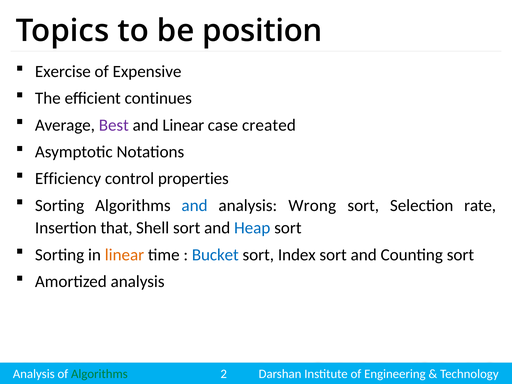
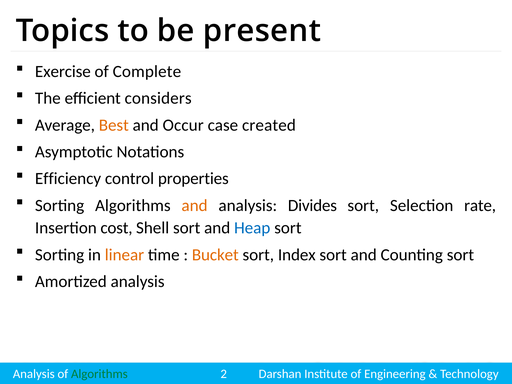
position: position -> present
Expensive: Expensive -> Complete
continues: continues -> considers
Best colour: purple -> orange
and Linear: Linear -> Occur
and at (195, 205) colour: blue -> orange
Wrong: Wrong -> Divides
that: that -> cost
Bucket colour: blue -> orange
